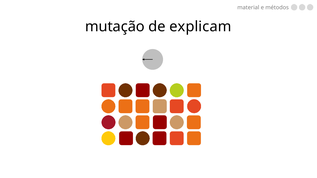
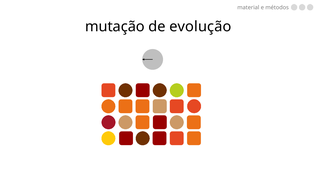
explicam: explicam -> evolução
